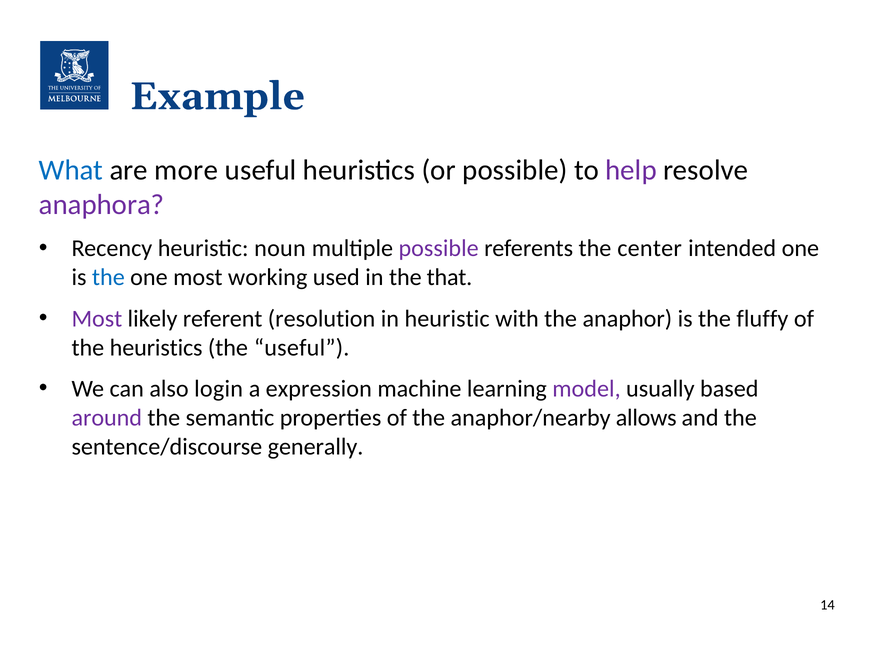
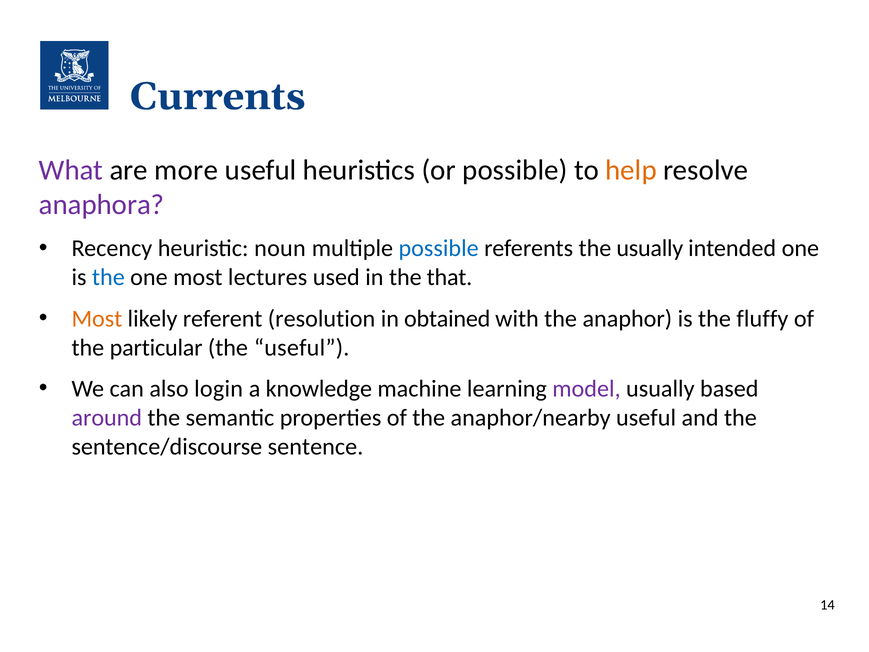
Example: Example -> Currents
What colour: blue -> purple
help colour: purple -> orange
possible at (439, 248) colour: purple -> blue
the center: center -> usually
working: working -> lectures
Most at (97, 318) colour: purple -> orange
in heuristic: heuristic -> obtained
the heuristics: heuristics -> particular
expression: expression -> knowledge
anaphor/nearby allows: allows -> useful
generally: generally -> sentence
